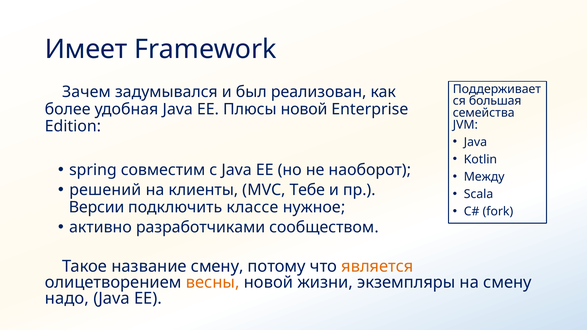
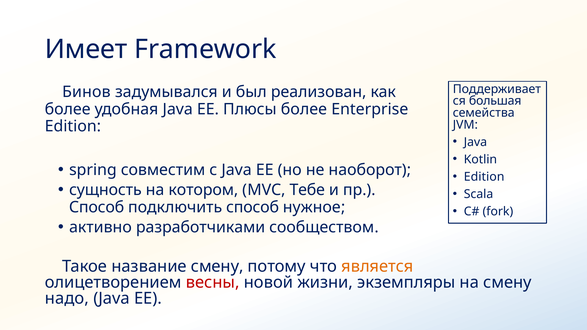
Зачем: Зачем -> Бинов
Плюсы новой: новой -> более
Между at (484, 177): Между -> Edition
решений: решений -> сущность
клиенты: клиенты -> котором
Версии at (97, 207): Версии -> Способ
подключить классе: классе -> способ
весны colour: orange -> red
